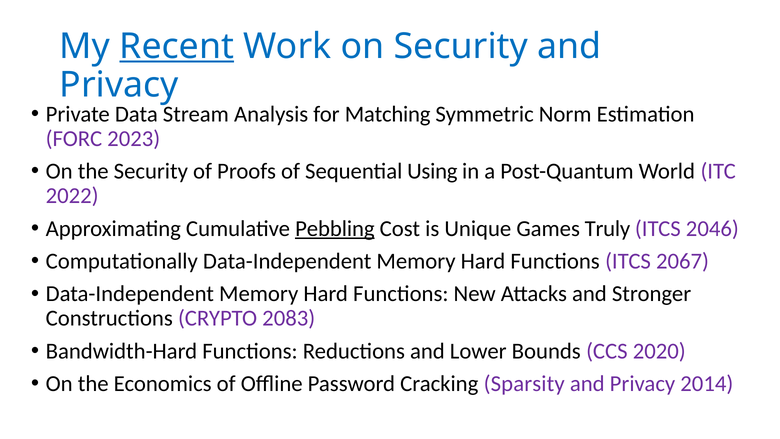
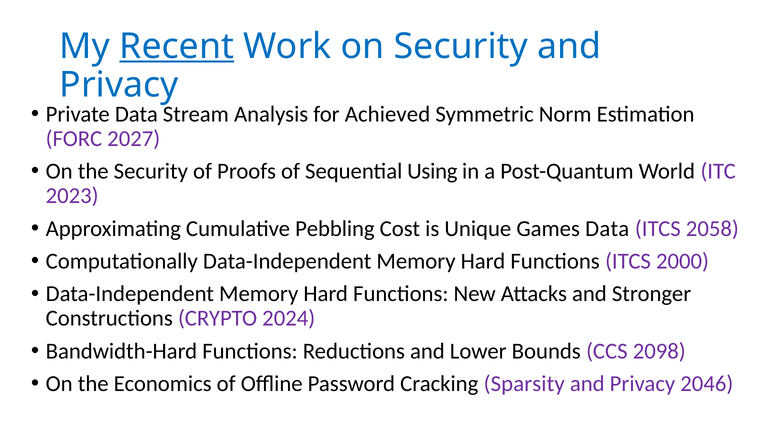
Matching: Matching -> Achieved
2023: 2023 -> 2027
2022: 2022 -> 2023
Pebbling underline: present -> none
Games Truly: Truly -> Data
2046: 2046 -> 2058
2067: 2067 -> 2000
2083: 2083 -> 2024
2020: 2020 -> 2098
2014: 2014 -> 2046
